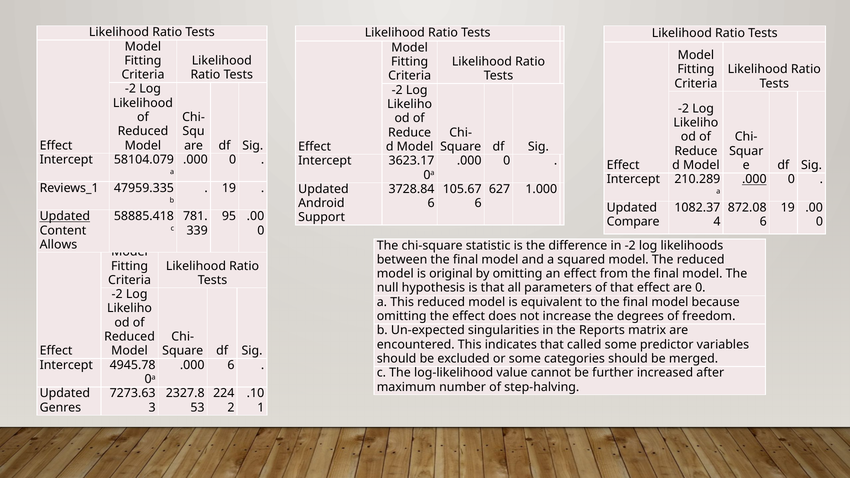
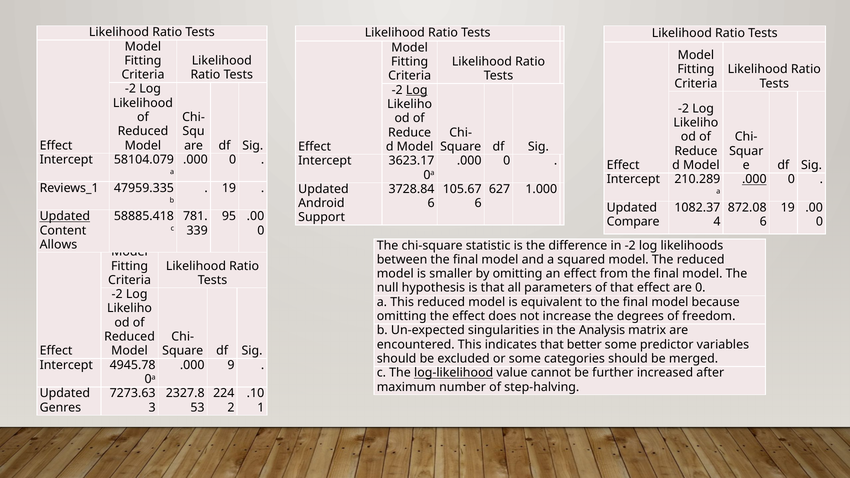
Log at (417, 90) underline: none -> present
original: original -> smaller
Reports: Reports -> Analysis
called: called -> better
.000 6: 6 -> 9
log-likelihood underline: none -> present
